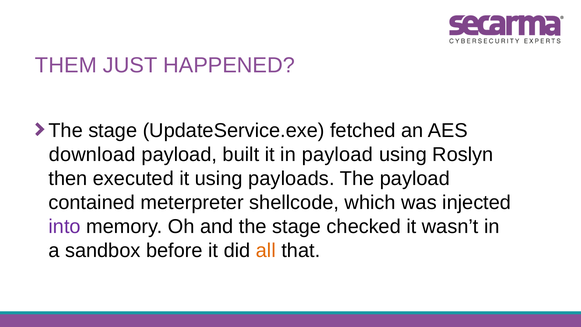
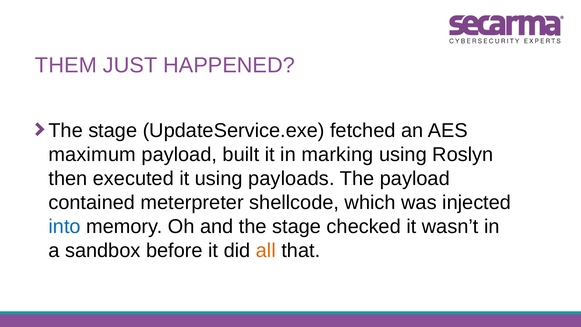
download: download -> maximum
in payload: payload -> marking
into colour: purple -> blue
